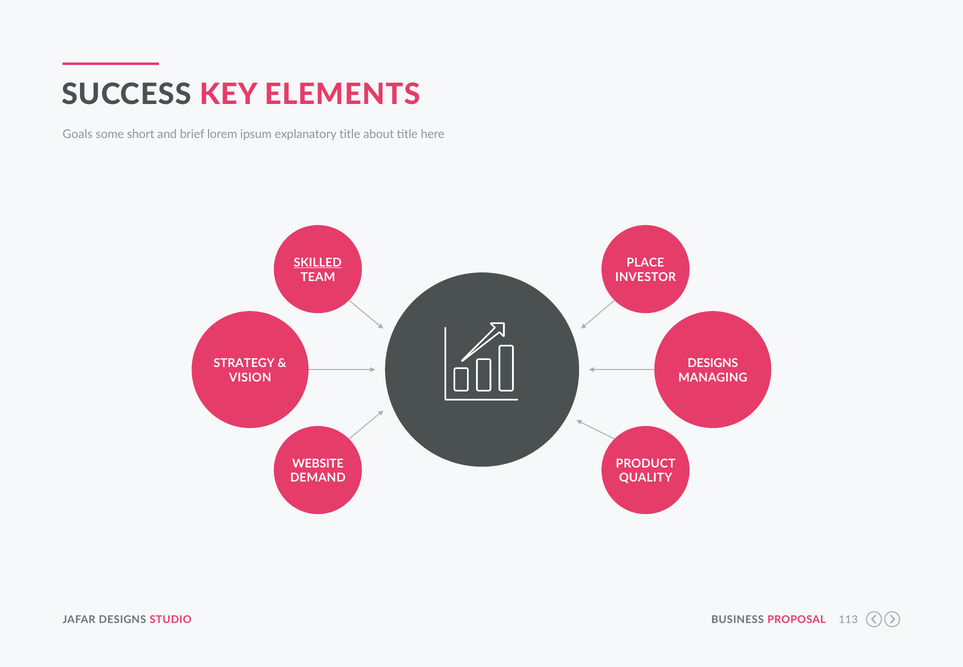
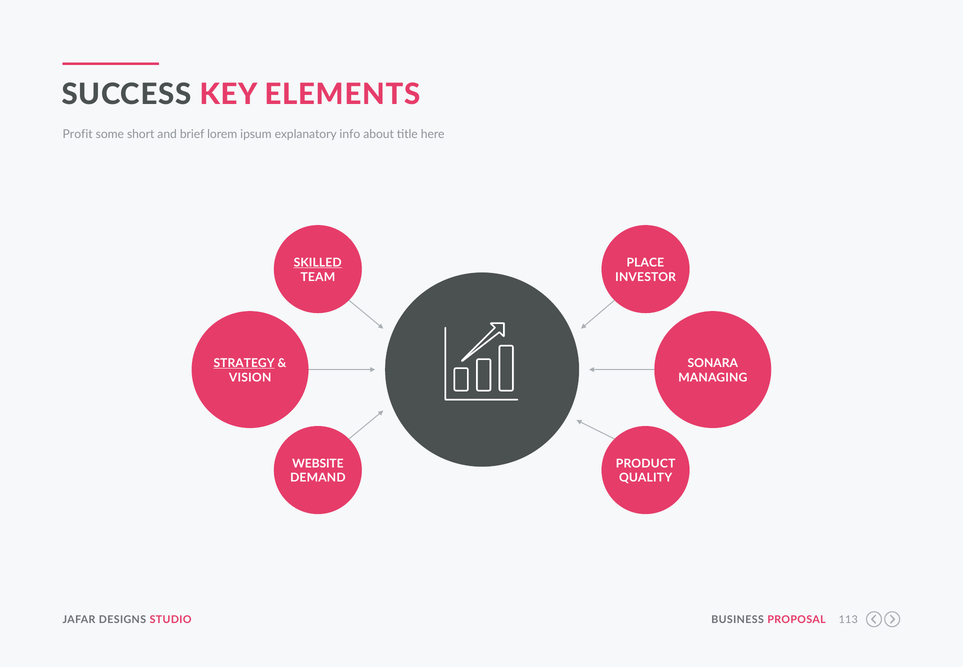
Goals: Goals -> Profit
explanatory title: title -> info
STRATEGY underline: none -> present
DESIGNS at (713, 363): DESIGNS -> SONARA
